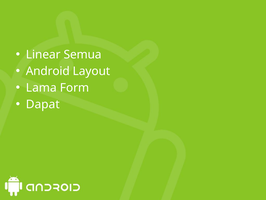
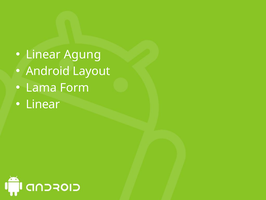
Semua: Semua -> Agung
Dapat at (43, 104): Dapat -> Linear
